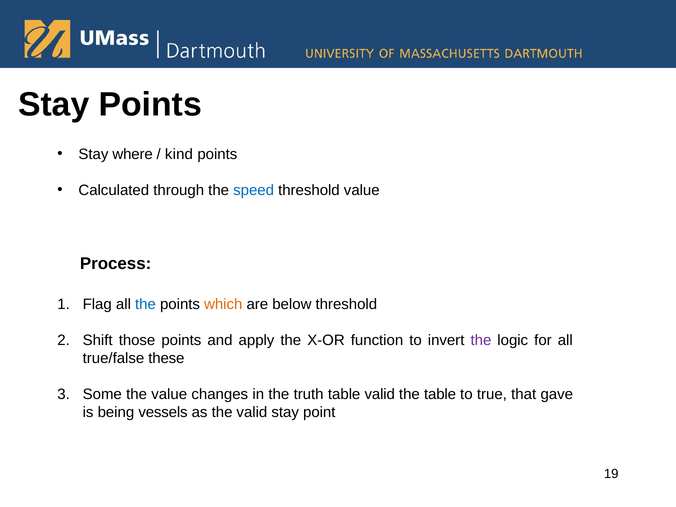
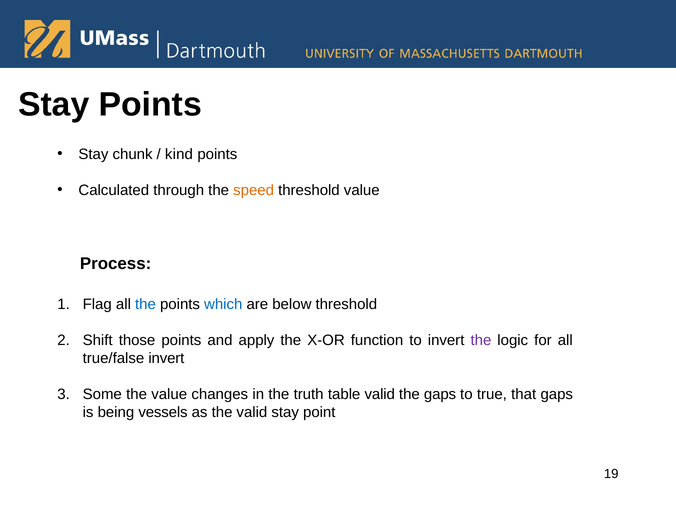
where: where -> chunk
speed colour: blue -> orange
which colour: orange -> blue
true/false these: these -> invert
the table: table -> gaps
that gave: gave -> gaps
